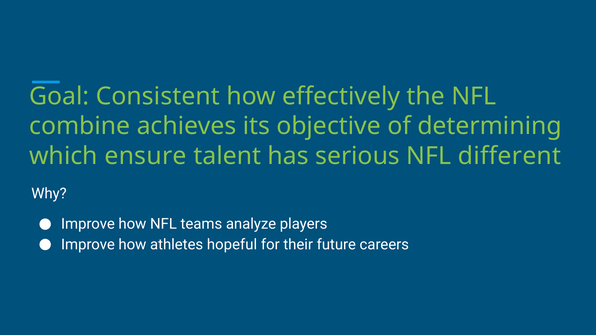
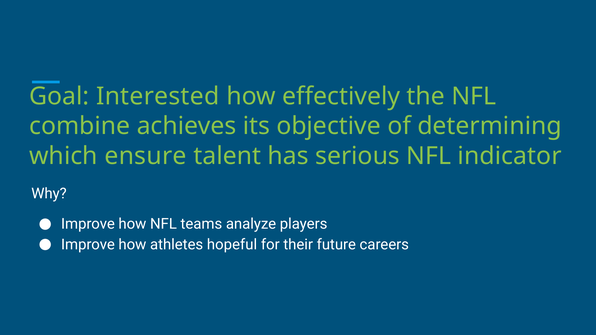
Consistent: Consistent -> Interested
different: different -> indicator
